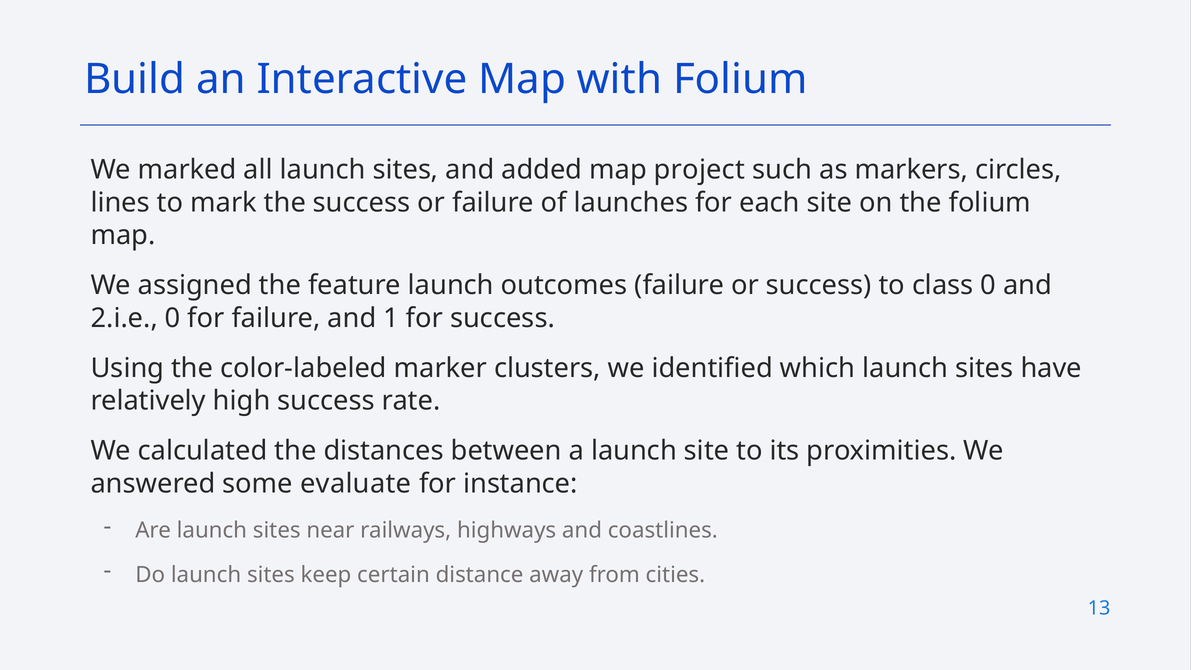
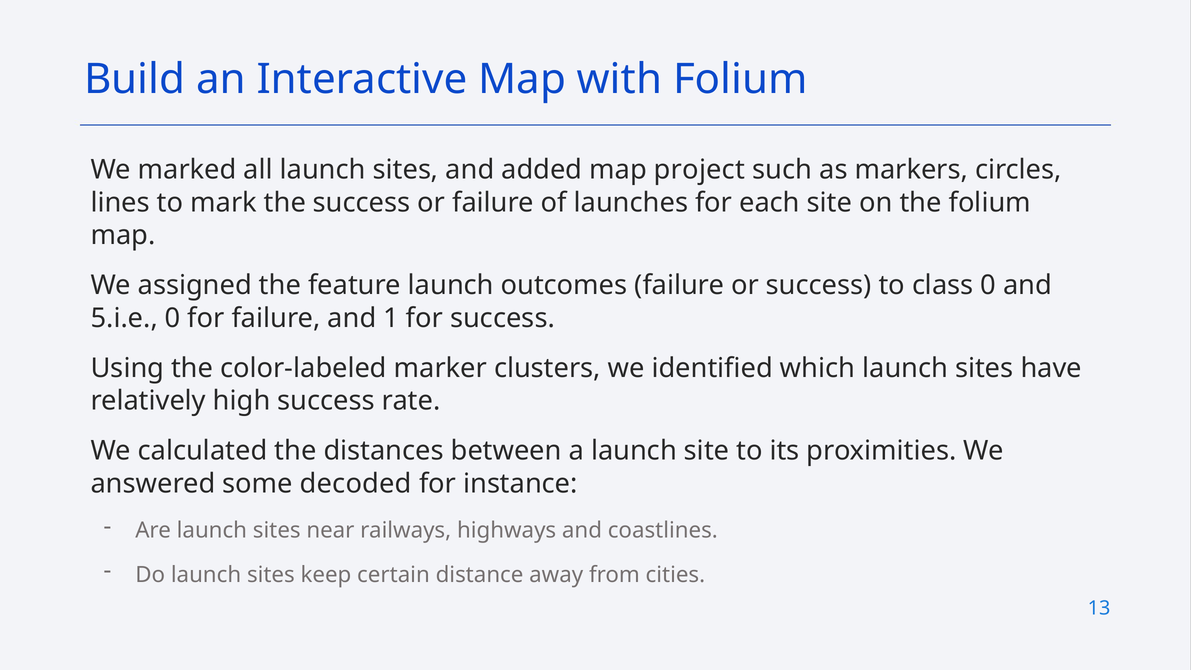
2.i.e: 2.i.e -> 5.i.e
evaluate: evaluate -> decoded
